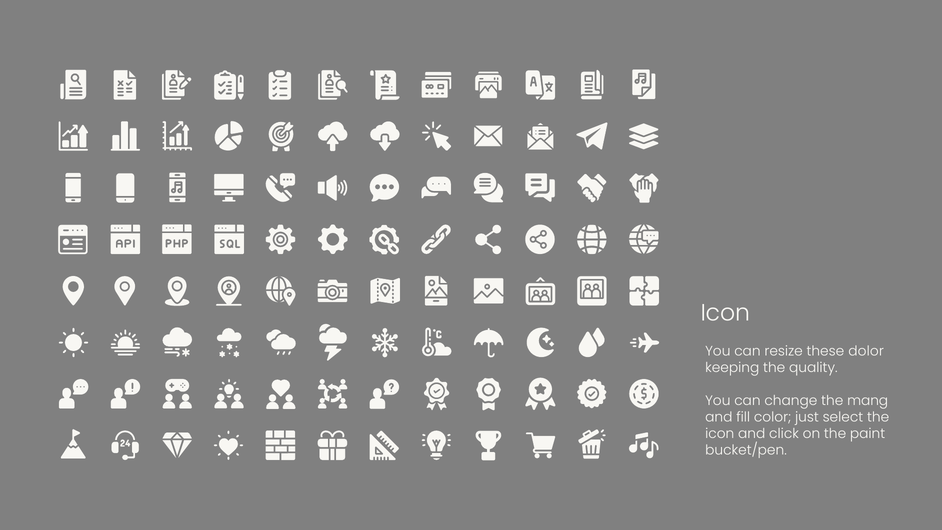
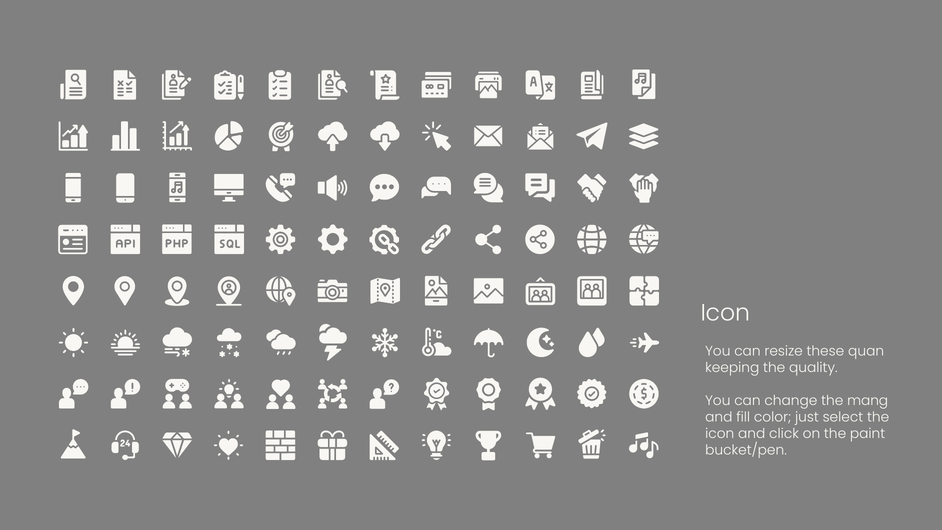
dolor: dolor -> quan
